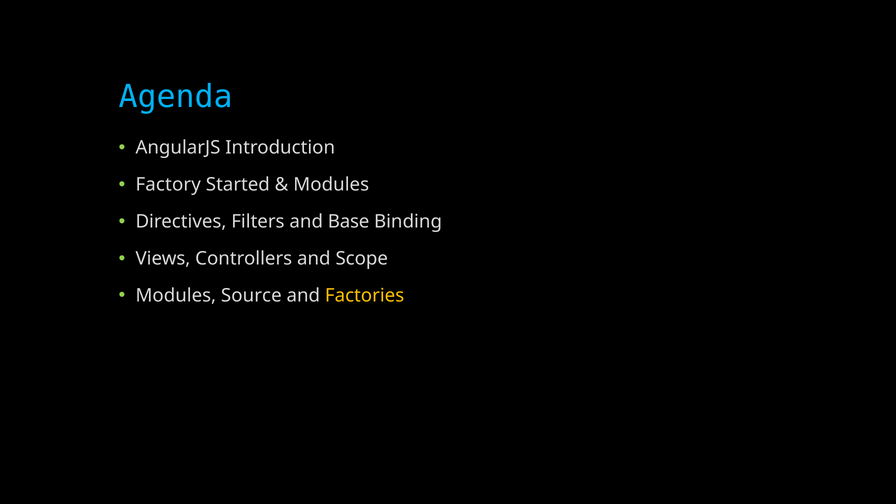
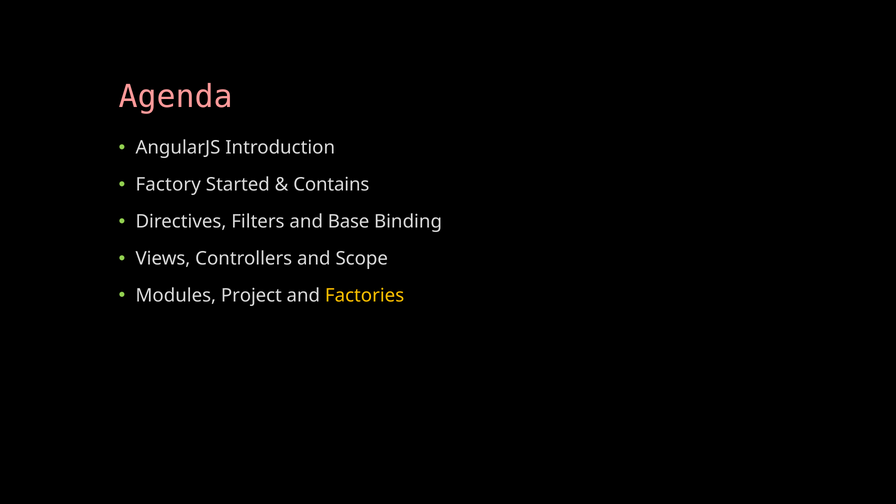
Agenda colour: light blue -> pink
Modules at (331, 185): Modules -> Contains
Source: Source -> Project
